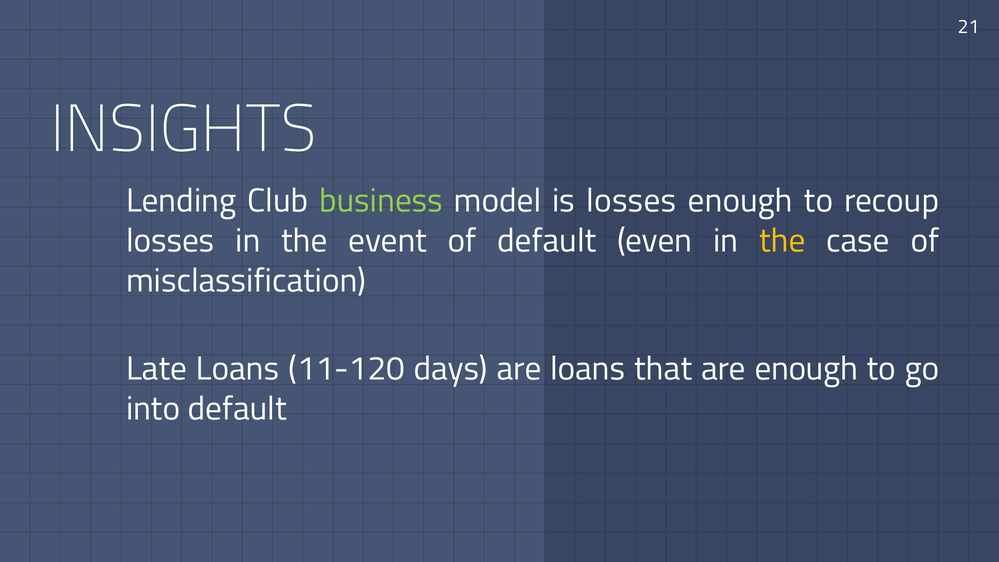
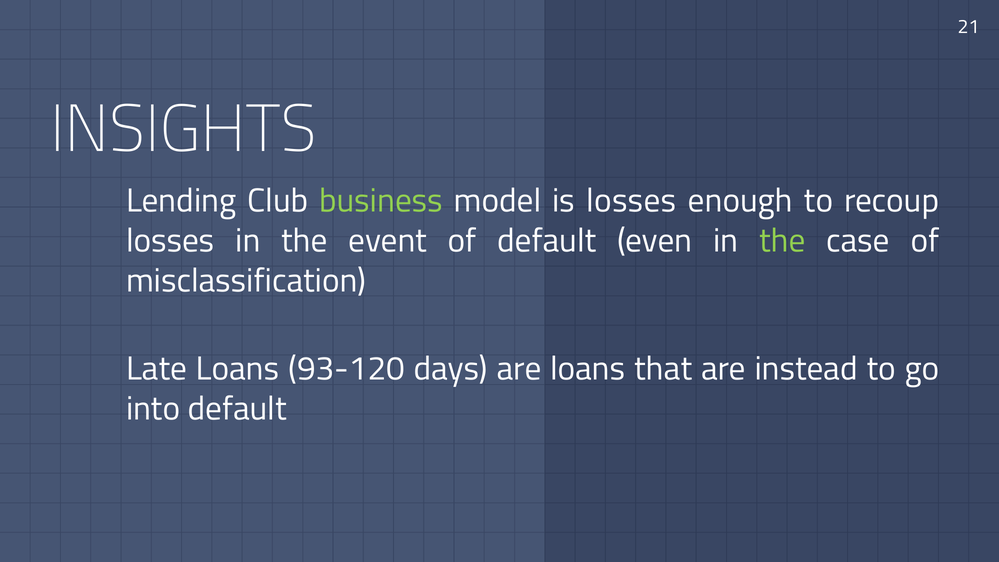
the at (782, 241) colour: yellow -> light green
11-120: 11-120 -> 93-120
are enough: enough -> instead
